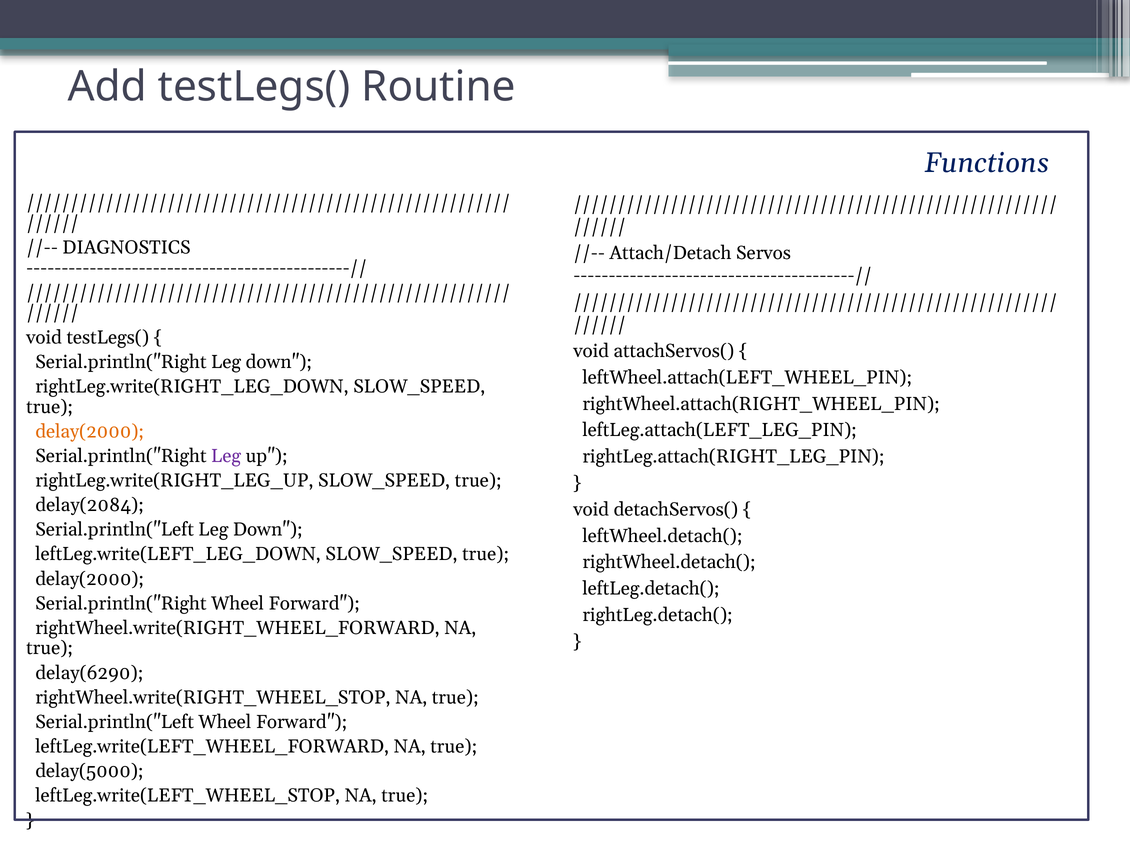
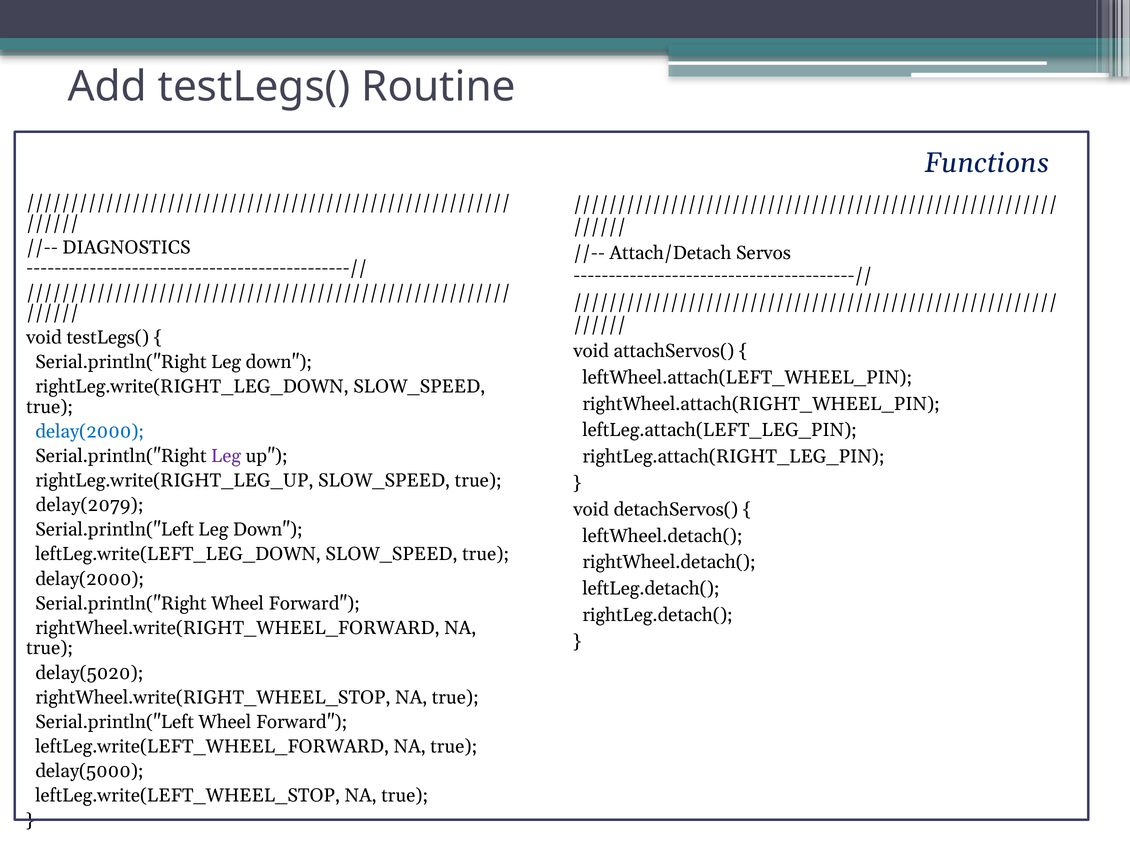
delay(2000 at (90, 431) colour: orange -> blue
delay(2084: delay(2084 -> delay(2079
delay(6290: delay(6290 -> delay(5020
